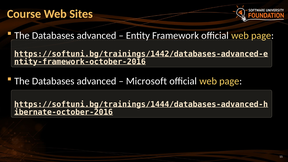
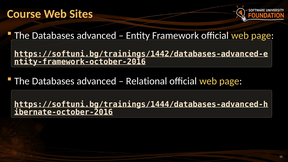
Microsoft: Microsoft -> Relational
